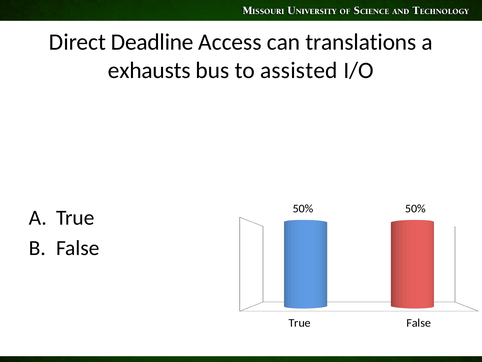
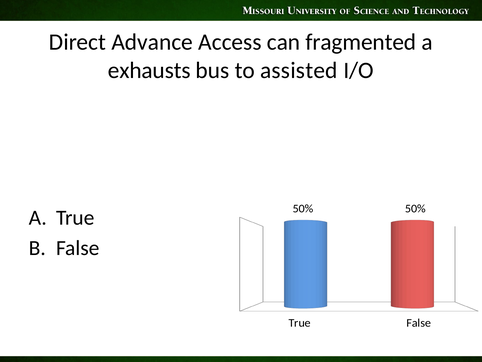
Deadline: Deadline -> Advance
translations: translations -> fragmented
